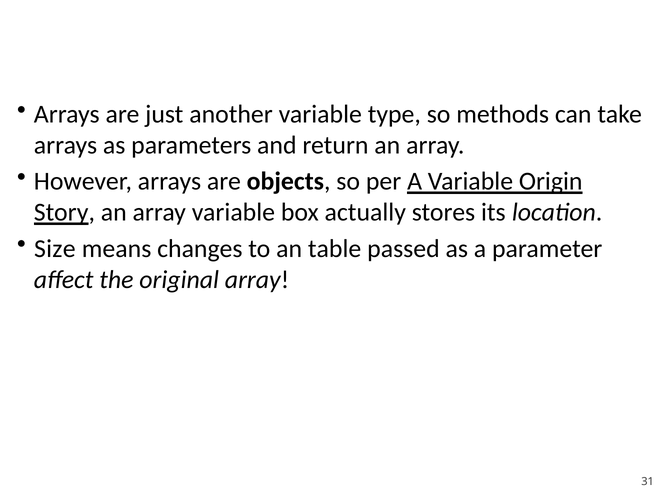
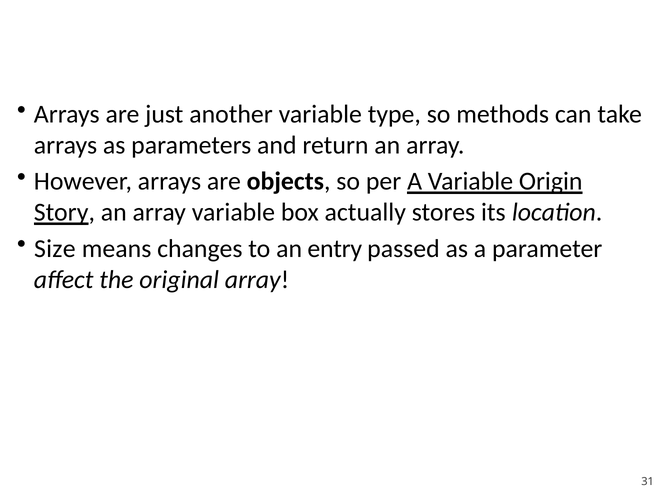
table: table -> entry
